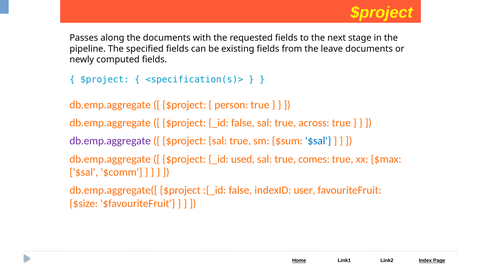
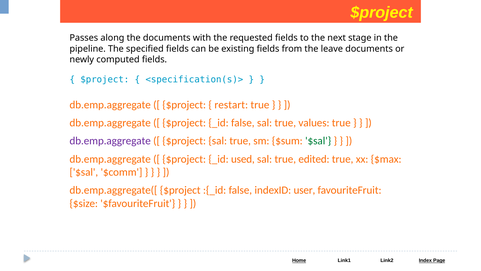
person: person -> restart
across: across -> values
$sal at (318, 141) colour: blue -> green
comes: comes -> edited
